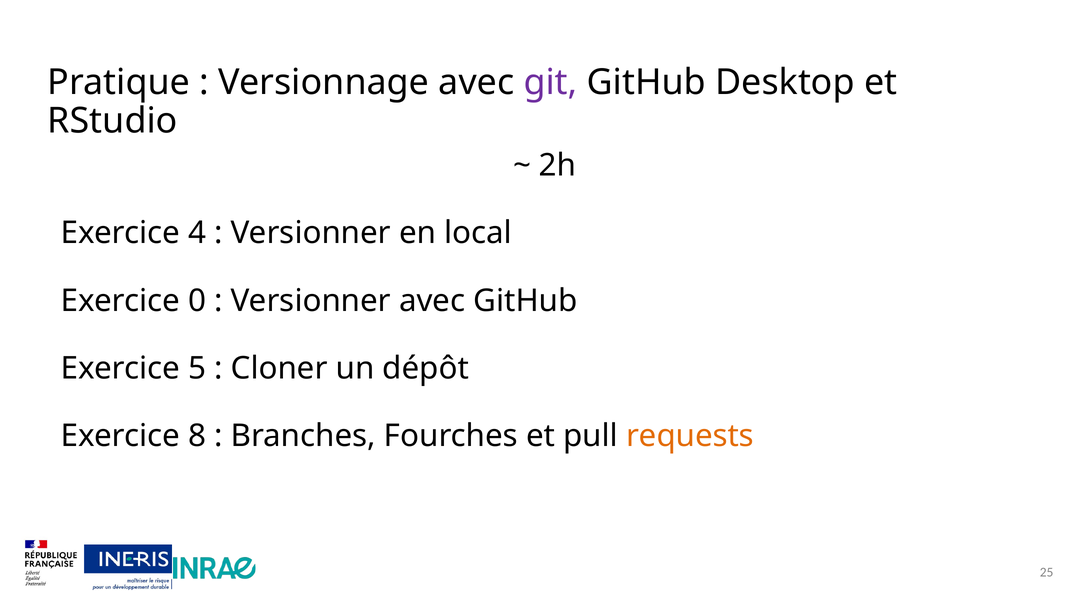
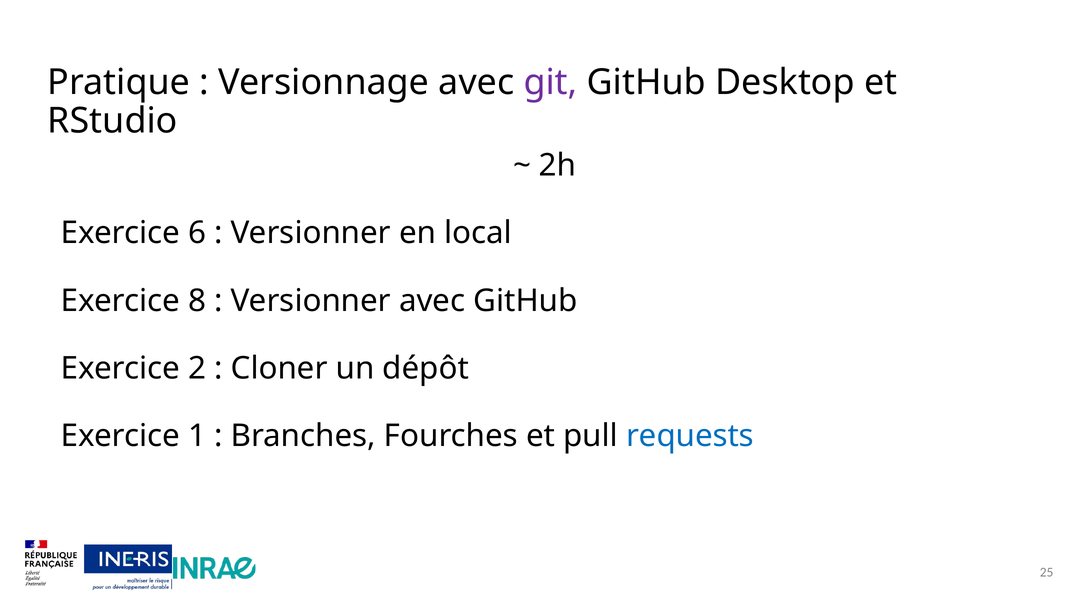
Exercice 4: 4 -> 6
0: 0 -> 8
Exercice 5: 5 -> 2
Exercice 8: 8 -> 1
requests colour: orange -> blue
